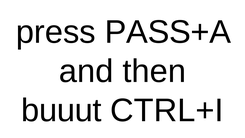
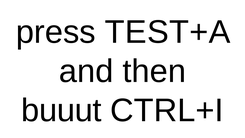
PASS+A: PASS+A -> TEST+A
